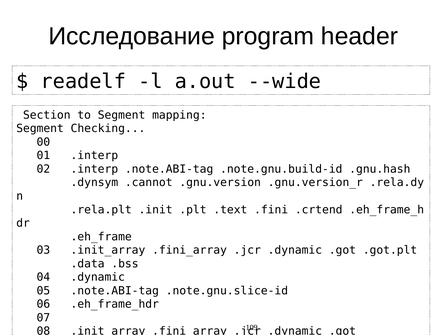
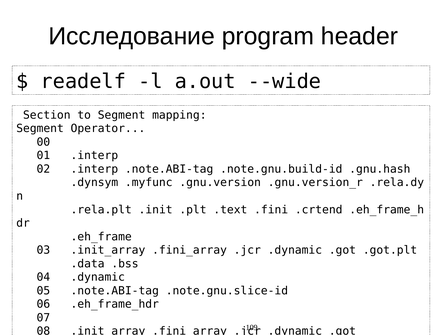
Checking: Checking -> Operator
.cannot: .cannot -> .myfunc
